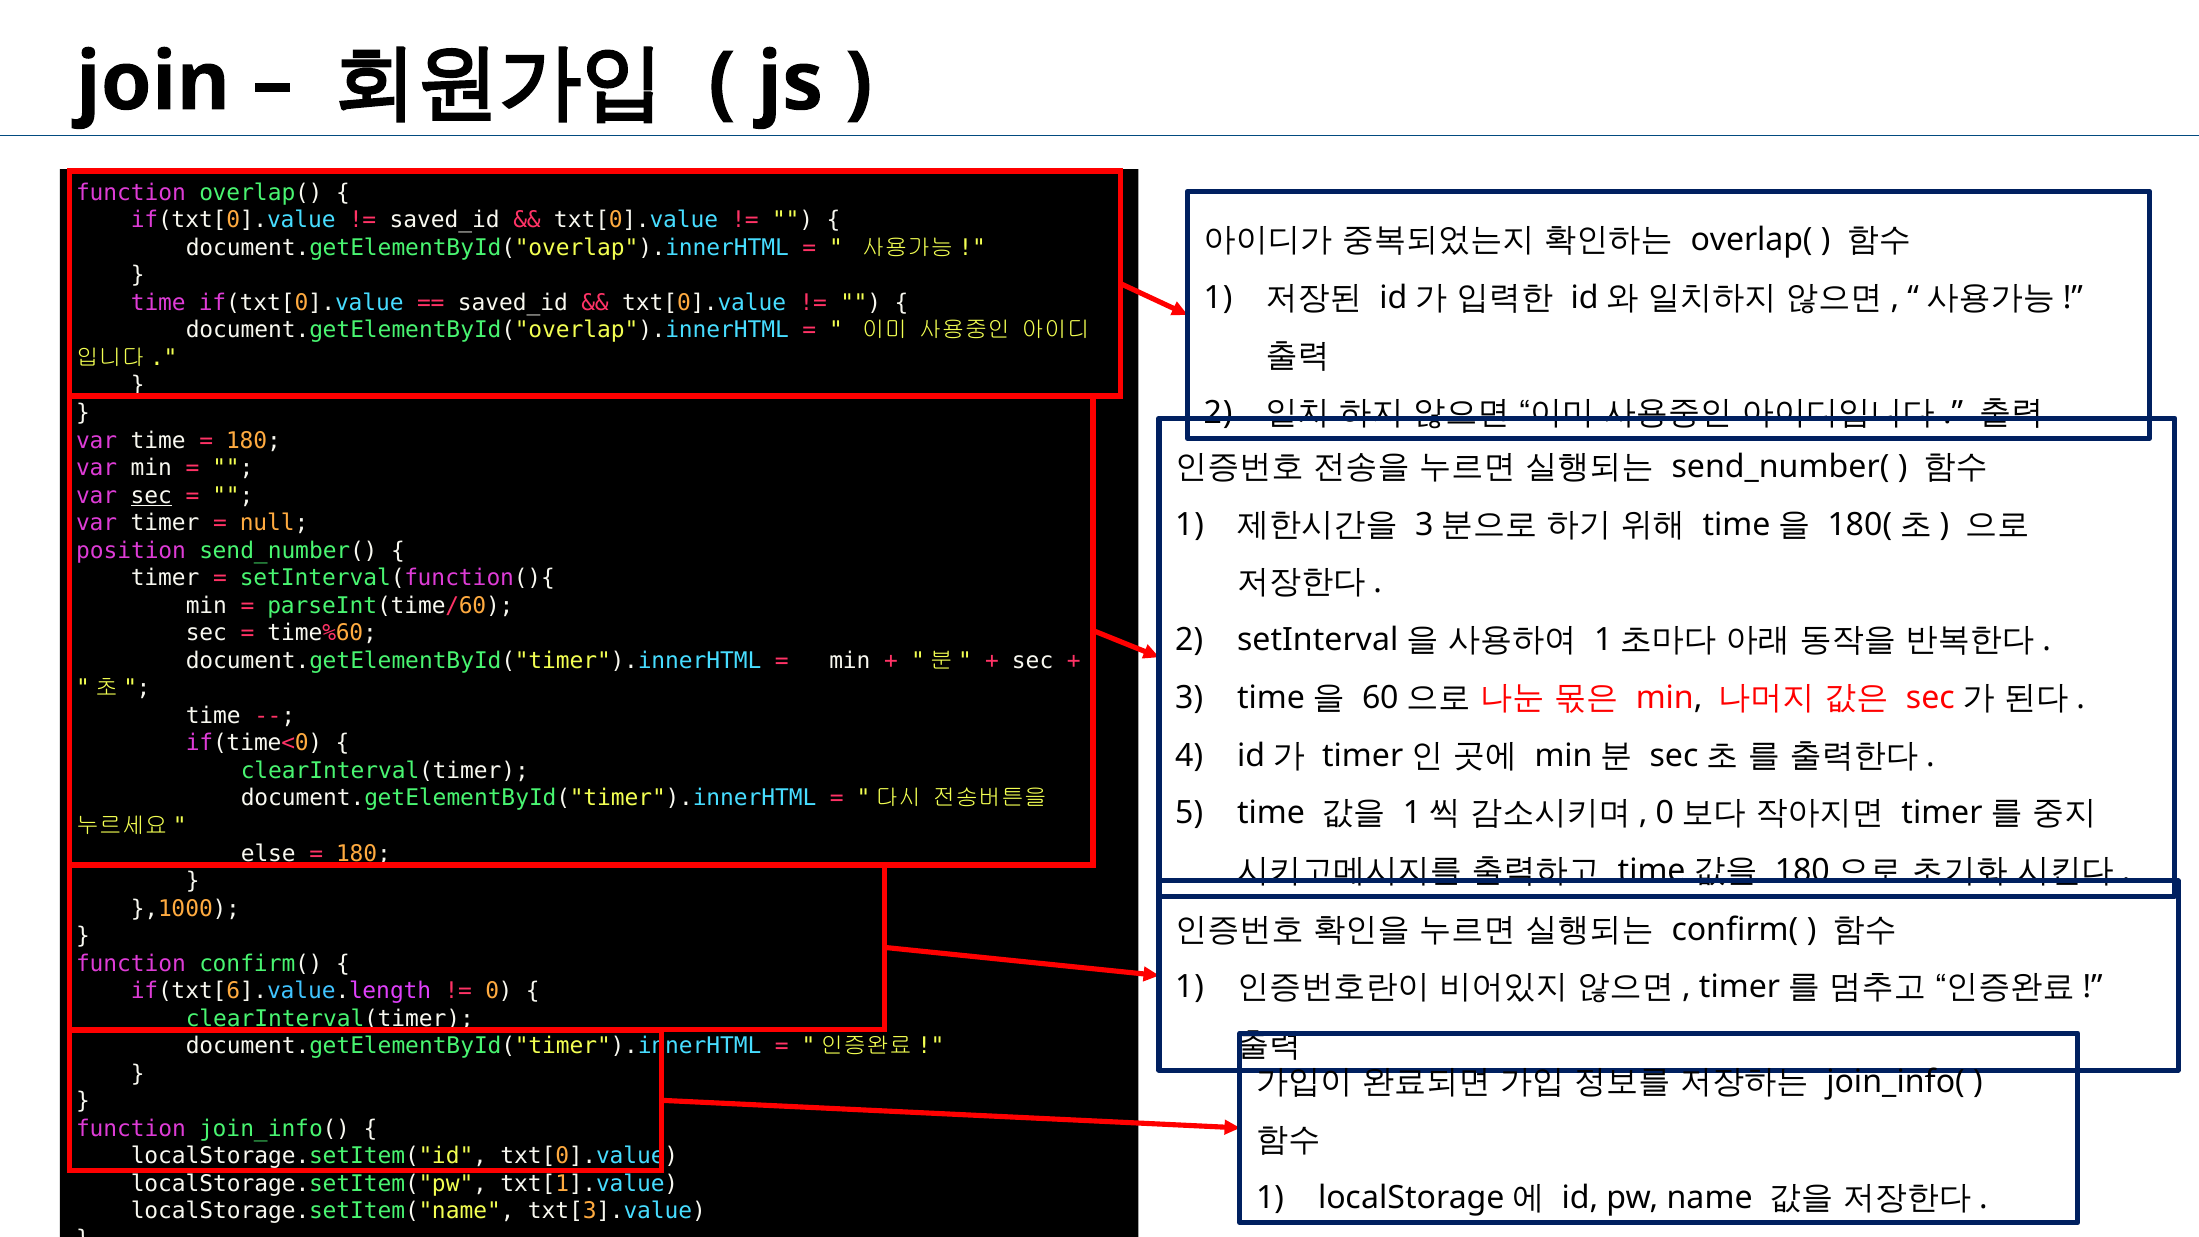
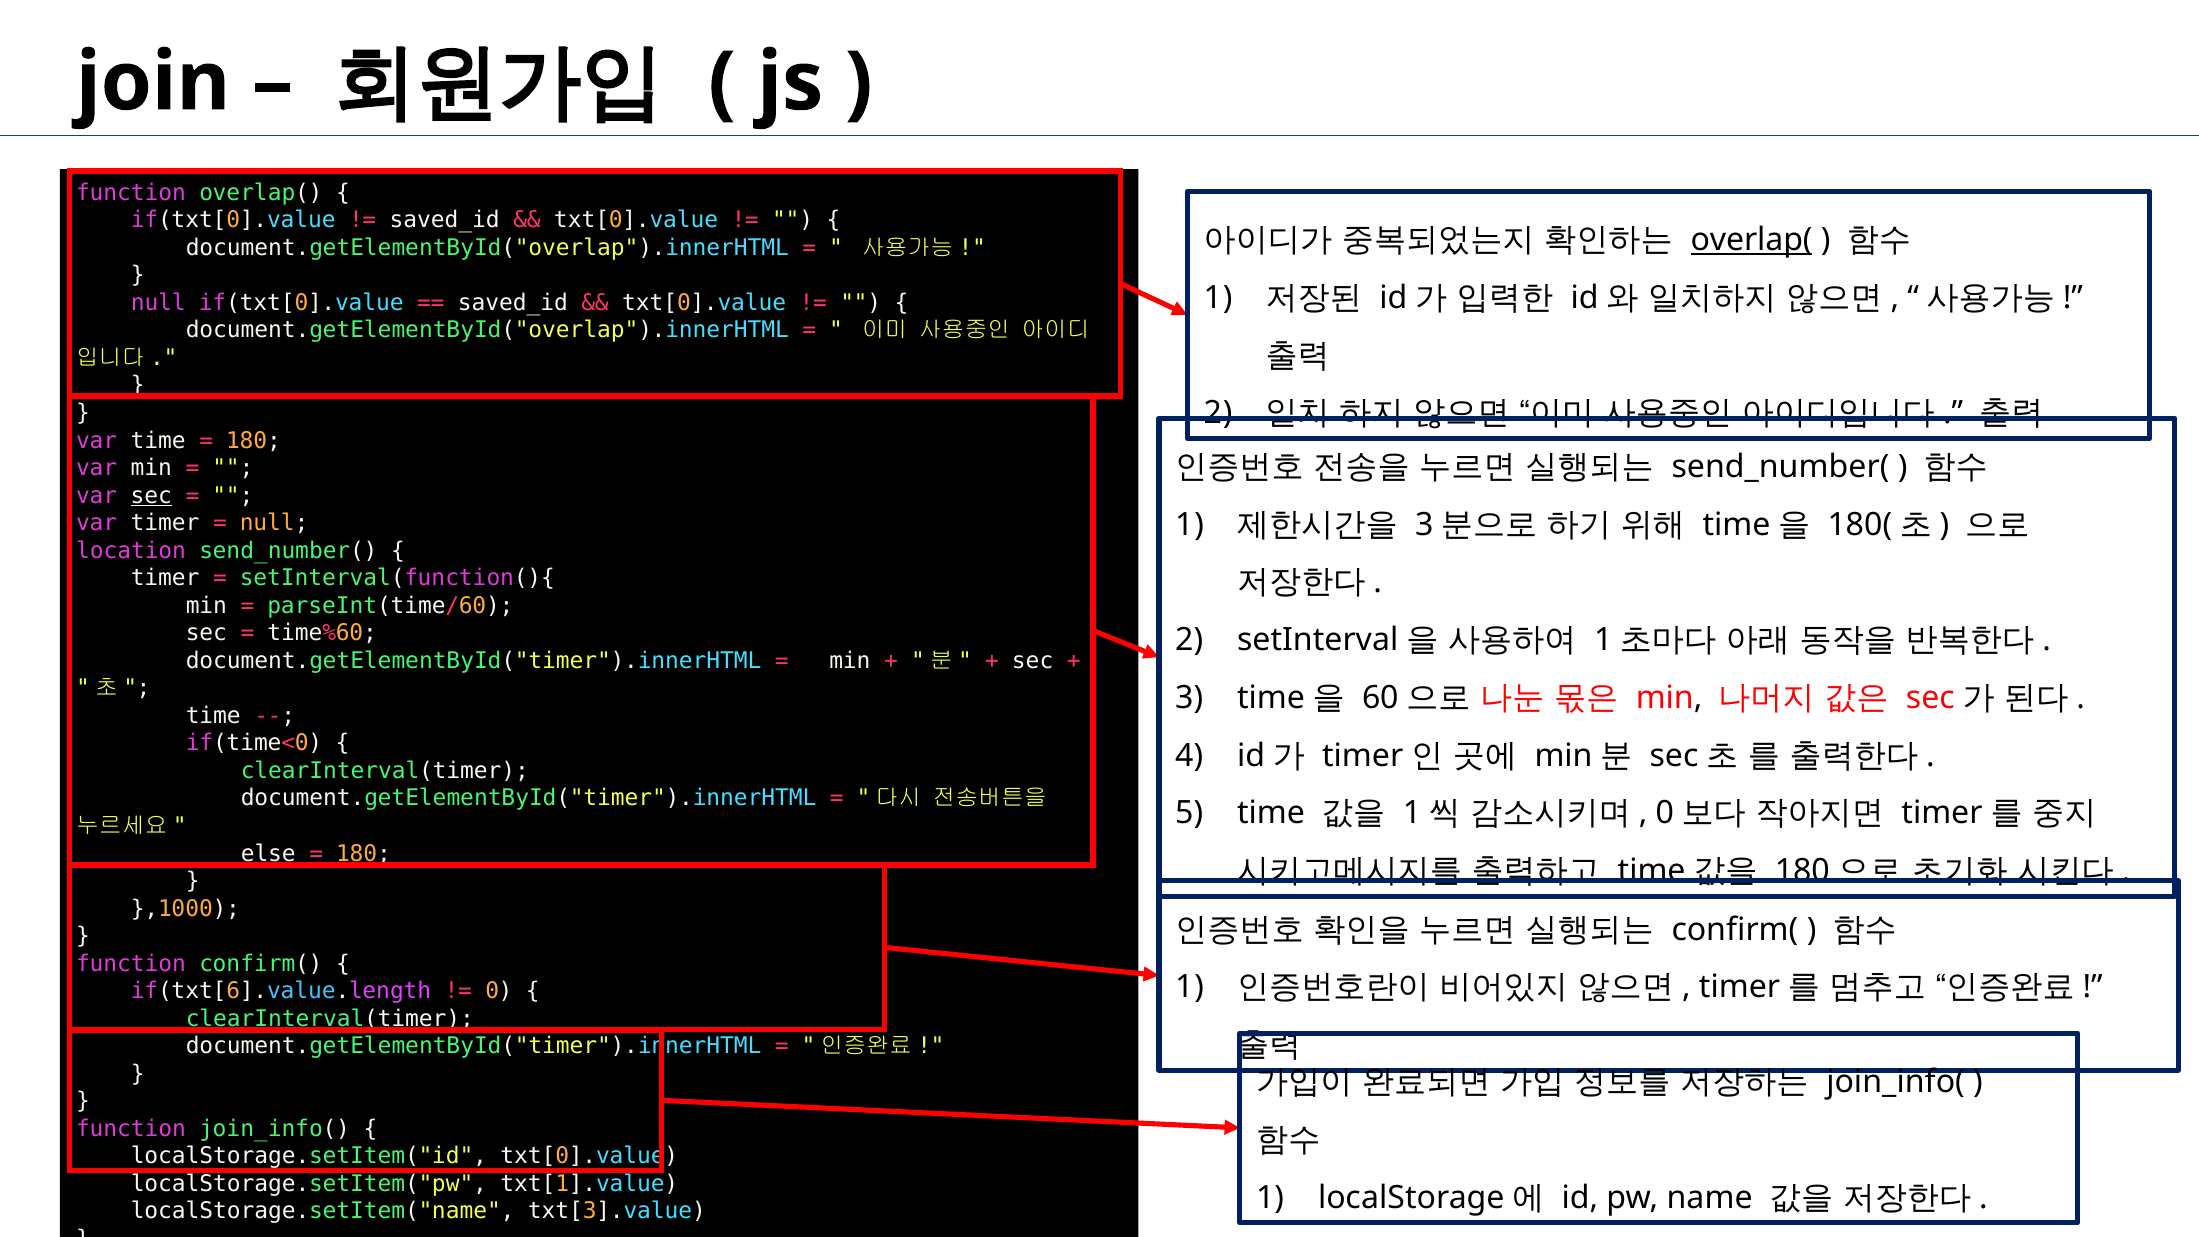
overlap( at (1752, 240) underline: none -> present
time at (158, 303): time -> null
position: position -> location
